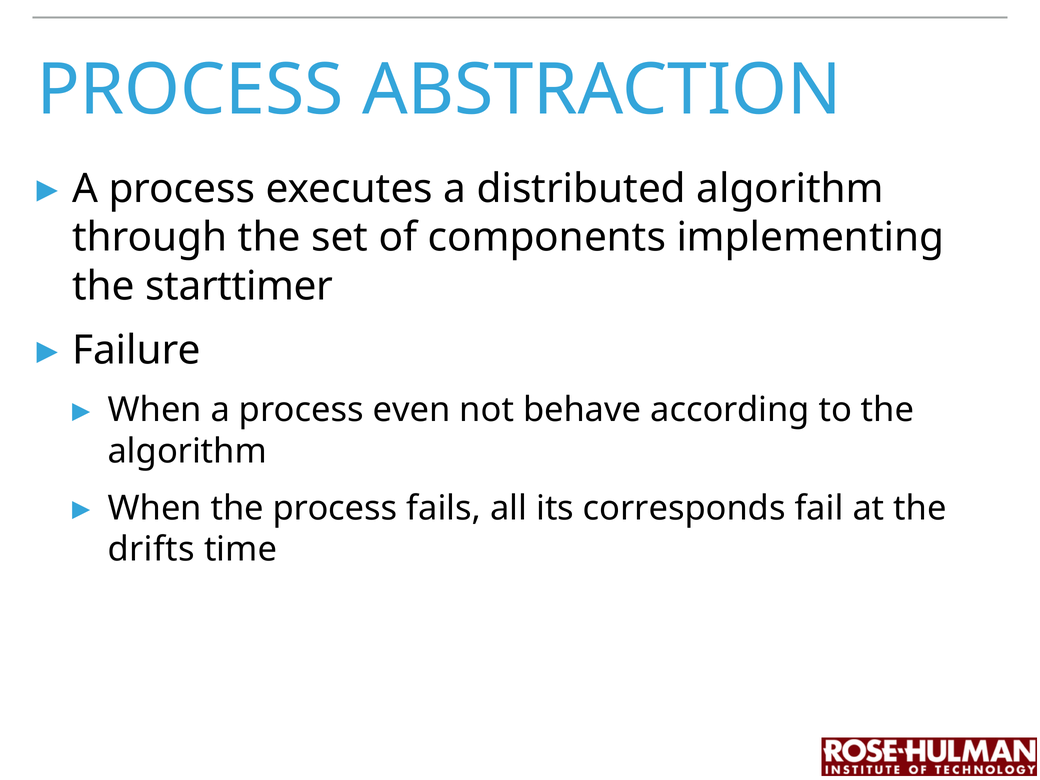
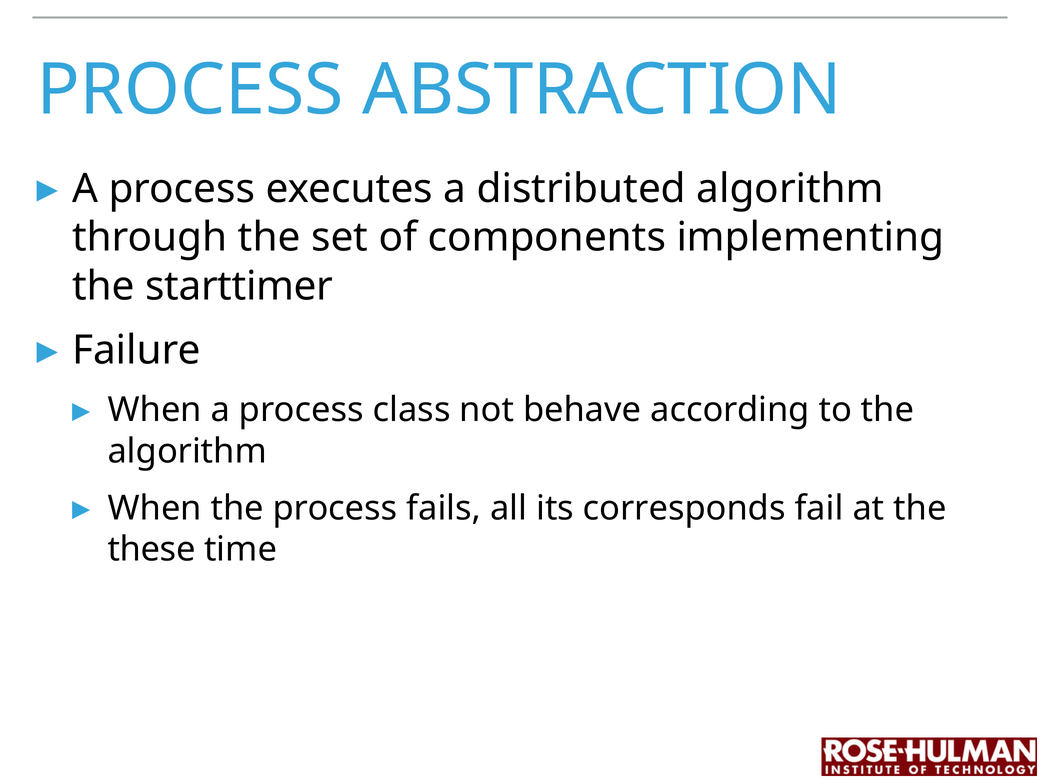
even: even -> class
drifts: drifts -> these
